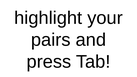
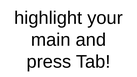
pairs: pairs -> main
